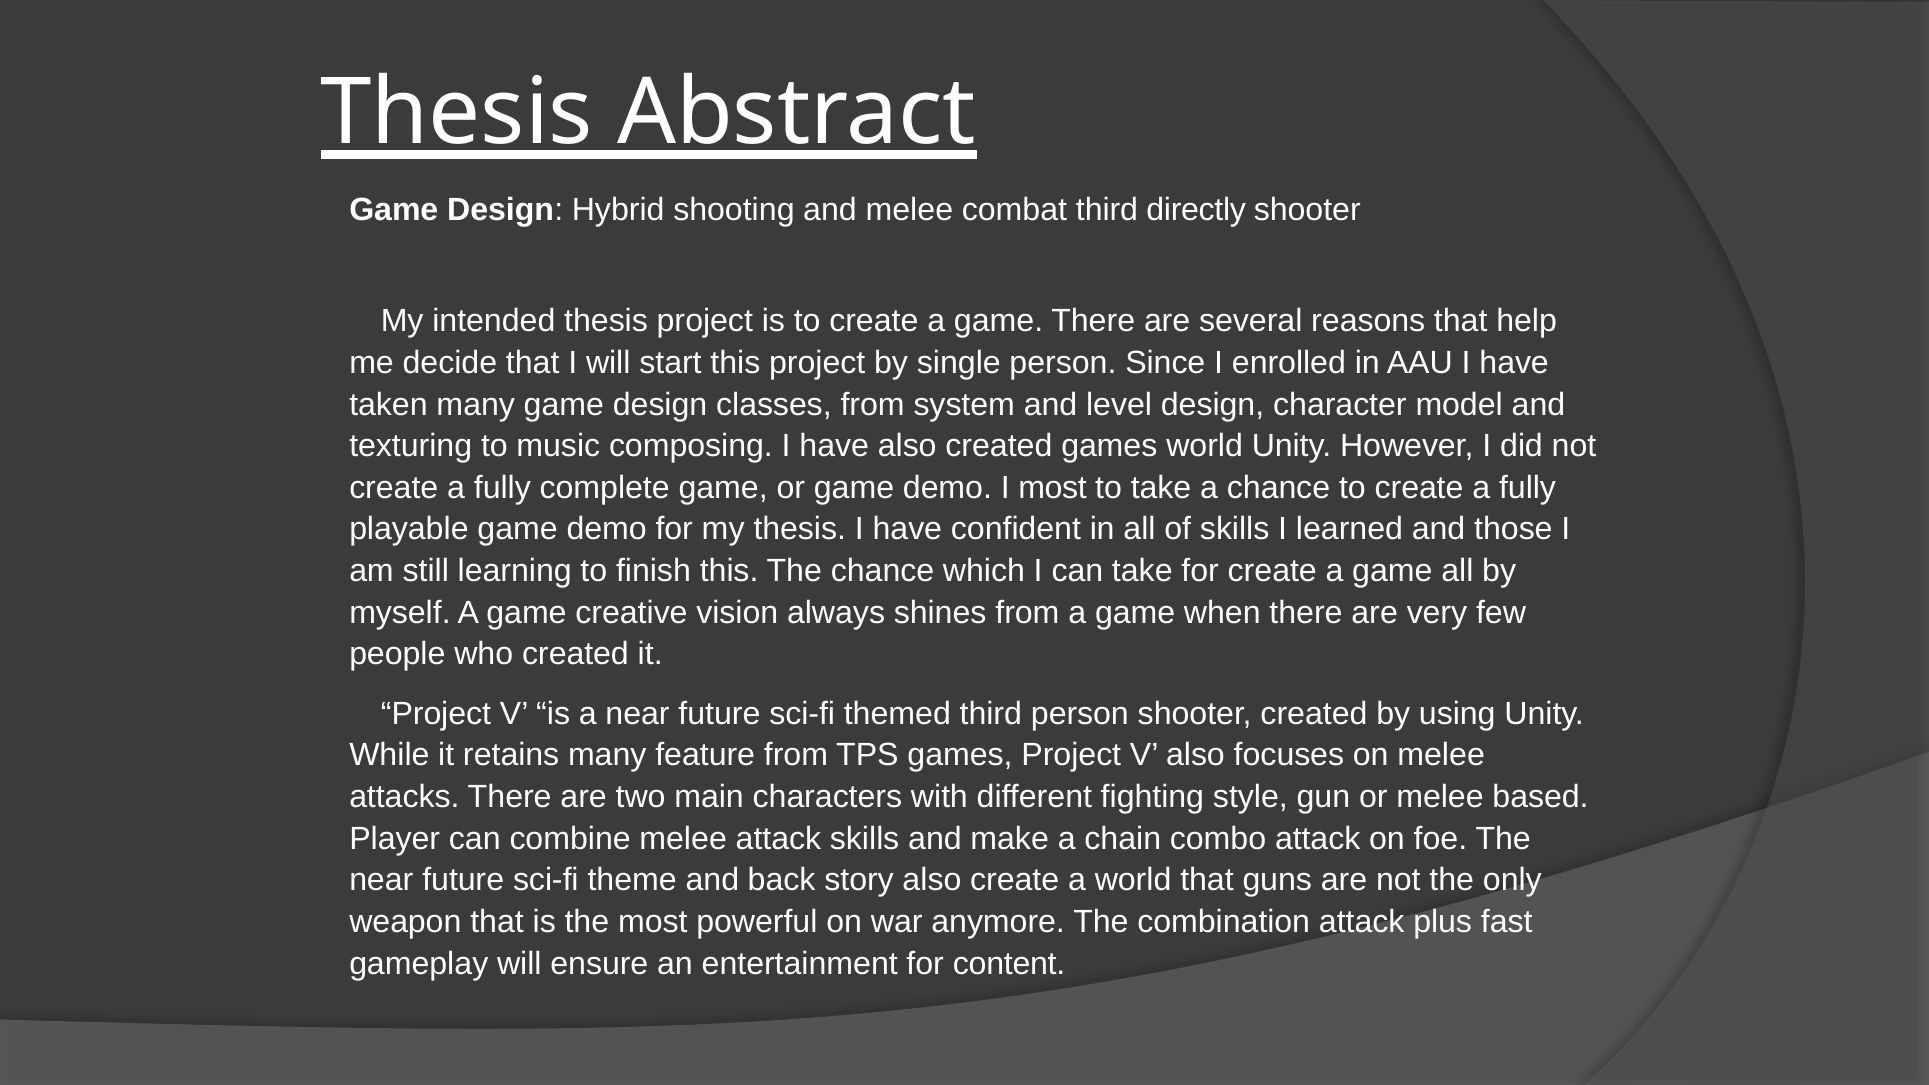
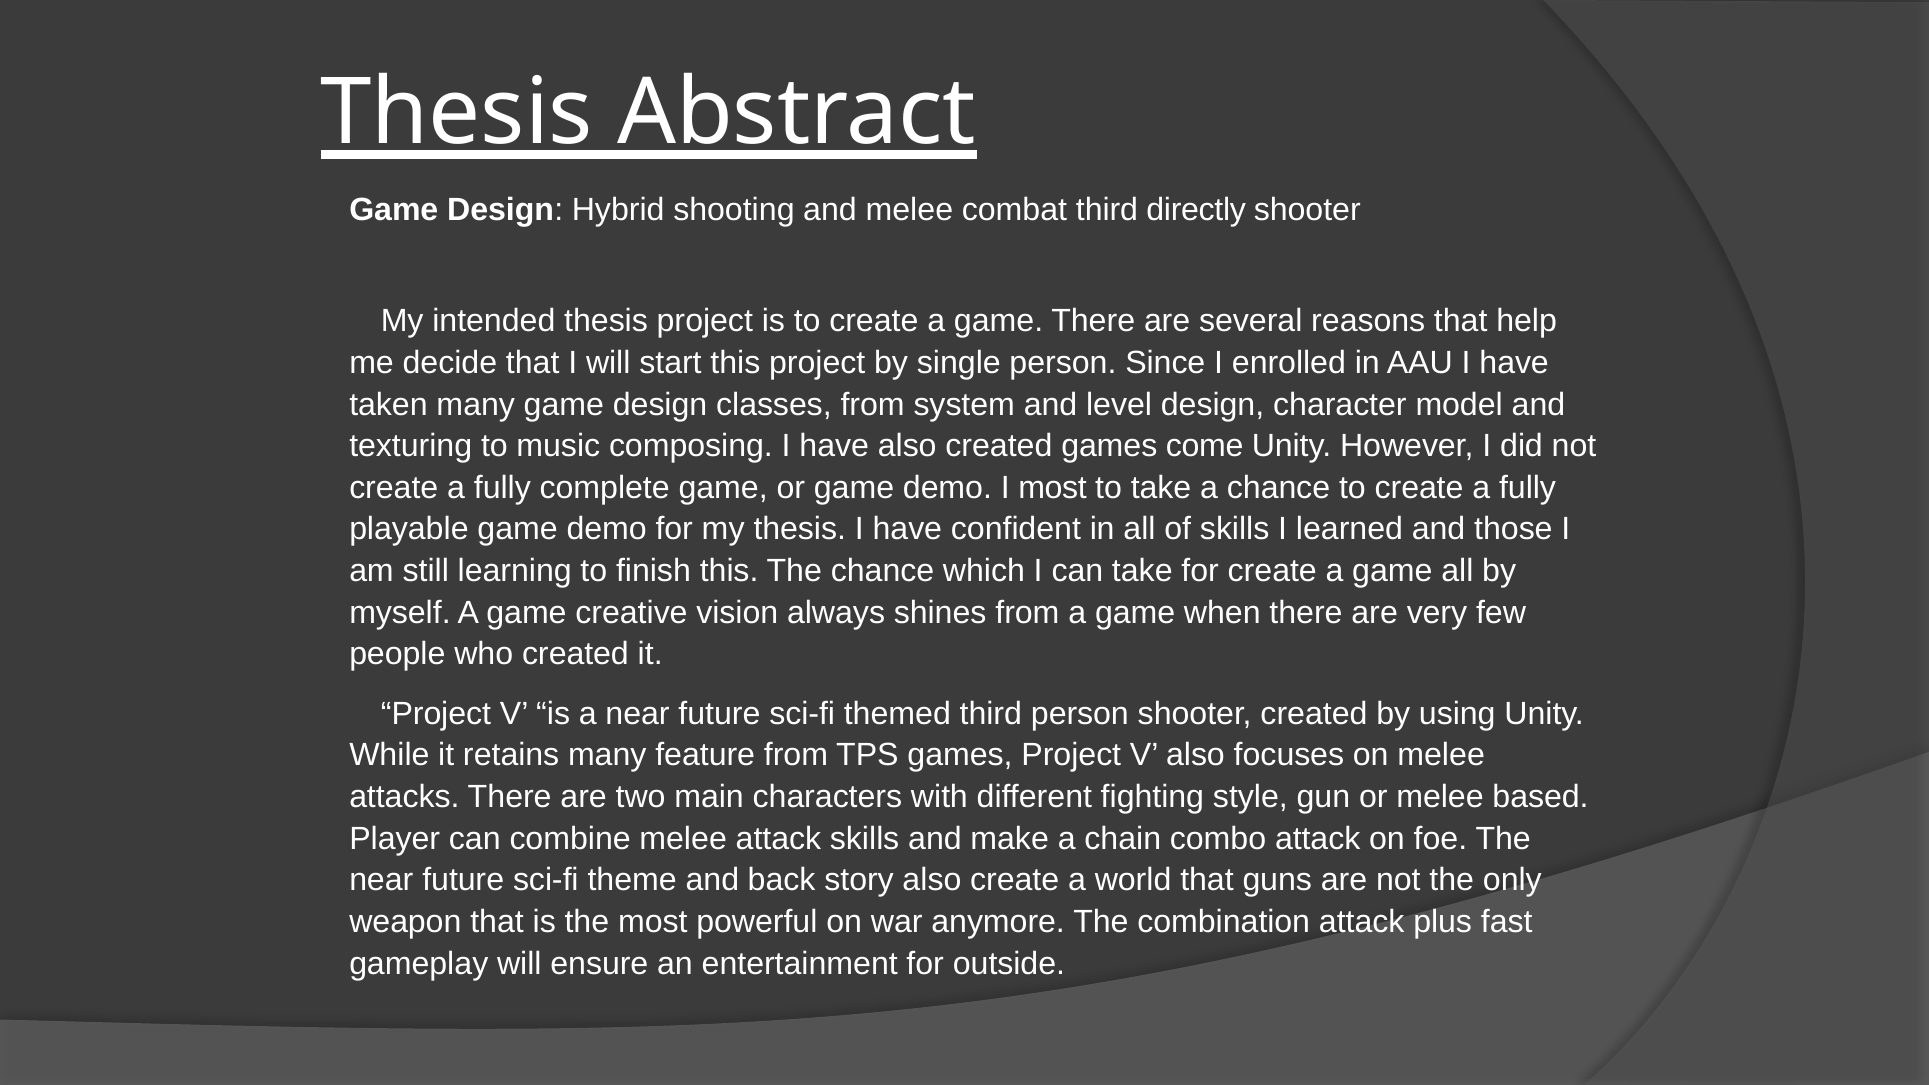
games world: world -> come
content: content -> outside
